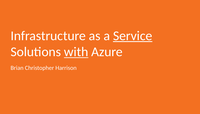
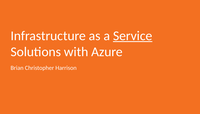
with underline: present -> none
